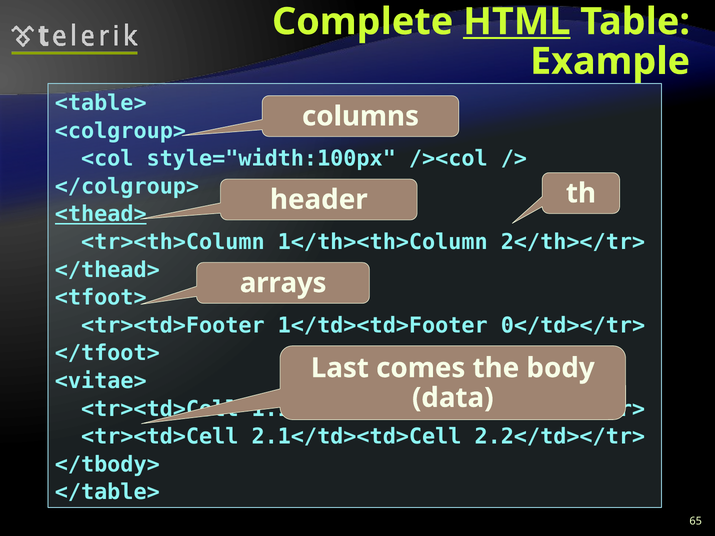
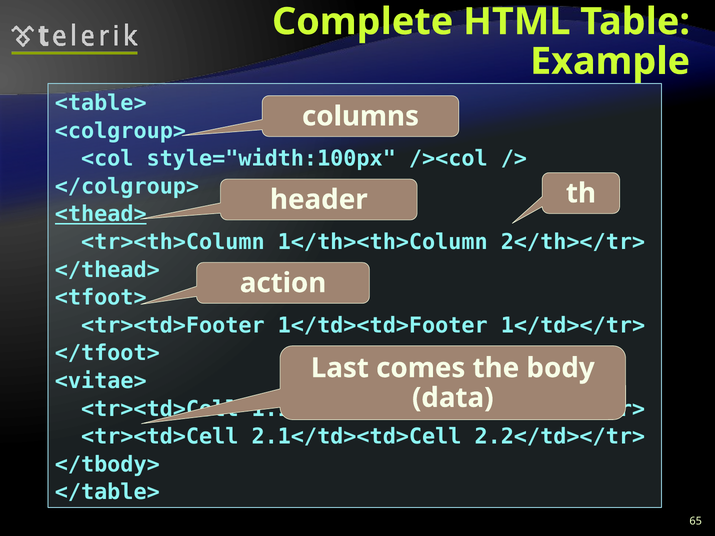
HTML underline: present -> none
arrays: arrays -> action
0</td></tr>: 0</td></tr> -> 1</td></tr>
